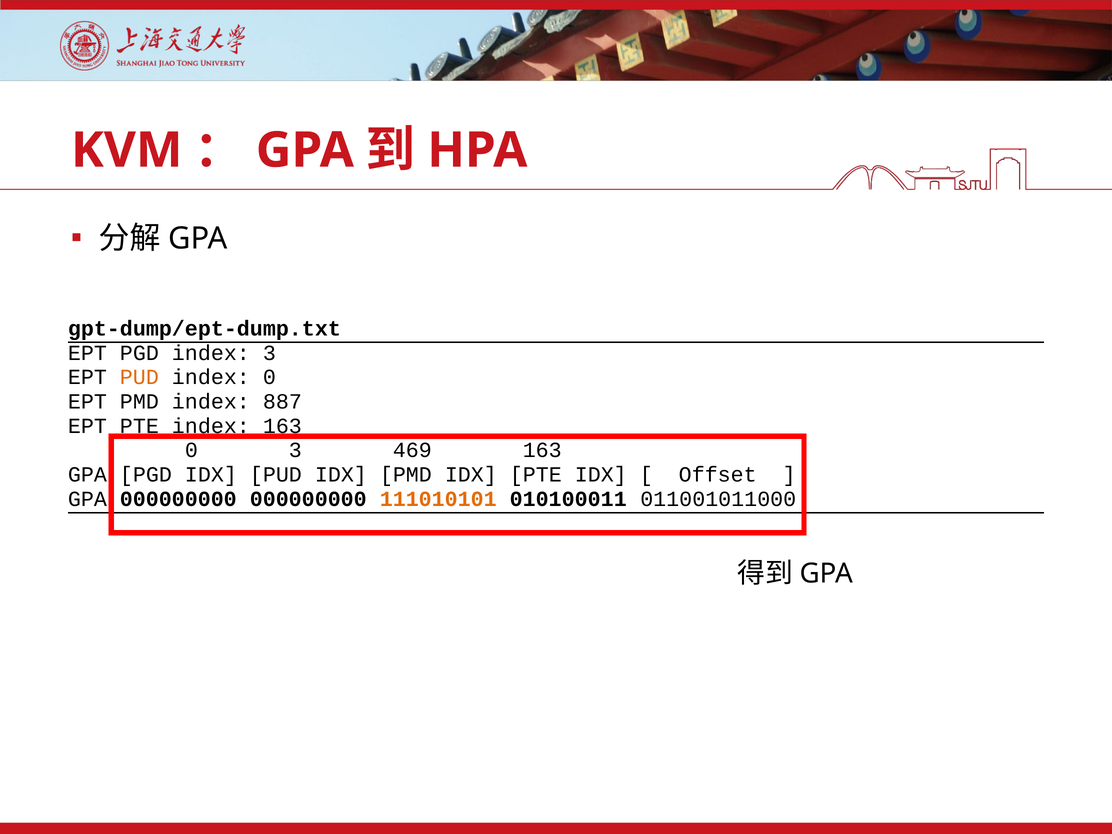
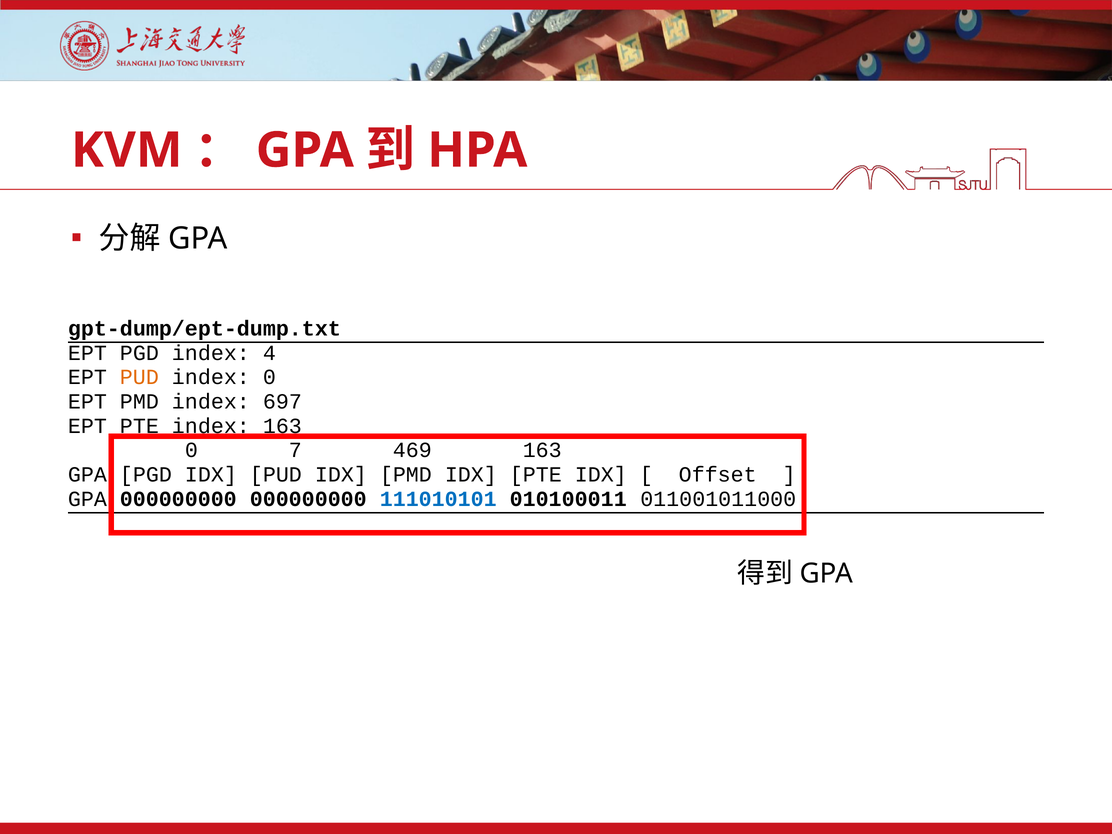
index 3: 3 -> 4
887: 887 -> 697
0 3: 3 -> 7
111010101 colour: orange -> blue
